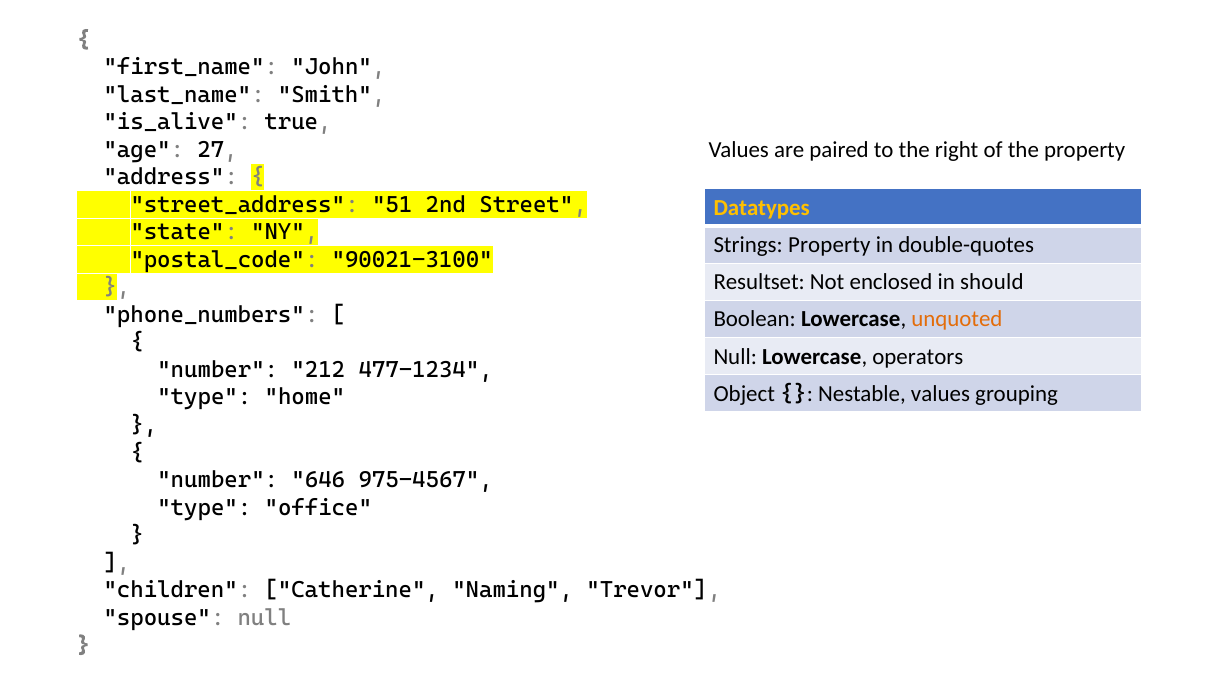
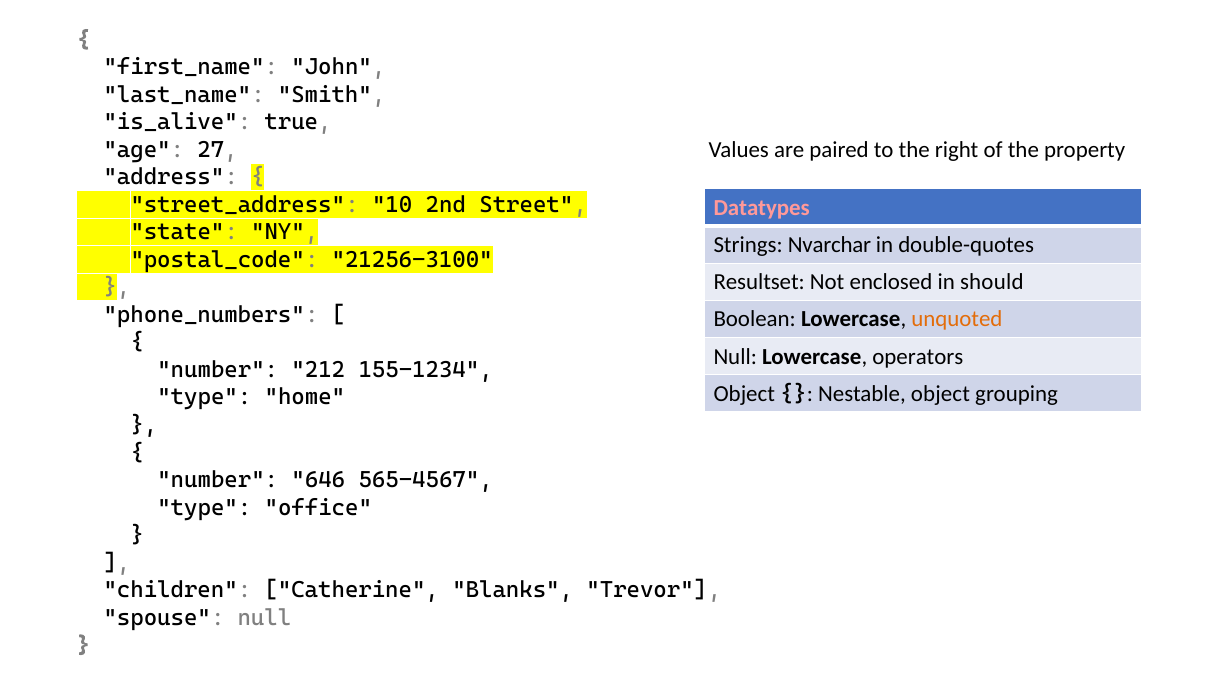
51: 51 -> 10
Datatypes colour: yellow -> pink
Strings Property: Property -> Nvarchar
90021-3100: 90021-3100 -> 21256-3100
477-1234: 477-1234 -> 155-1234
Nestable values: values -> object
975-4567: 975-4567 -> 565-4567
Naming: Naming -> Blanks
